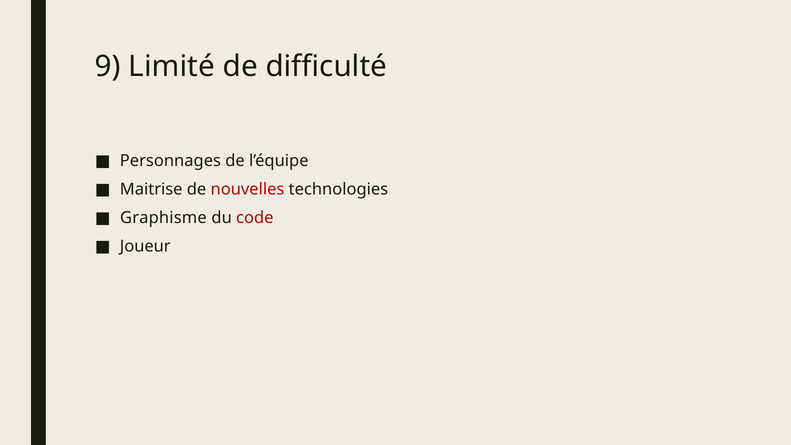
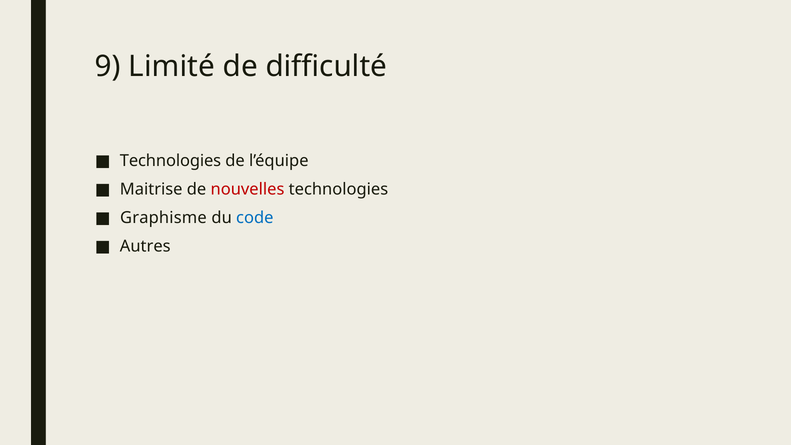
Personnages at (170, 161): Personnages -> Technologies
code colour: red -> blue
Joueur: Joueur -> Autres
